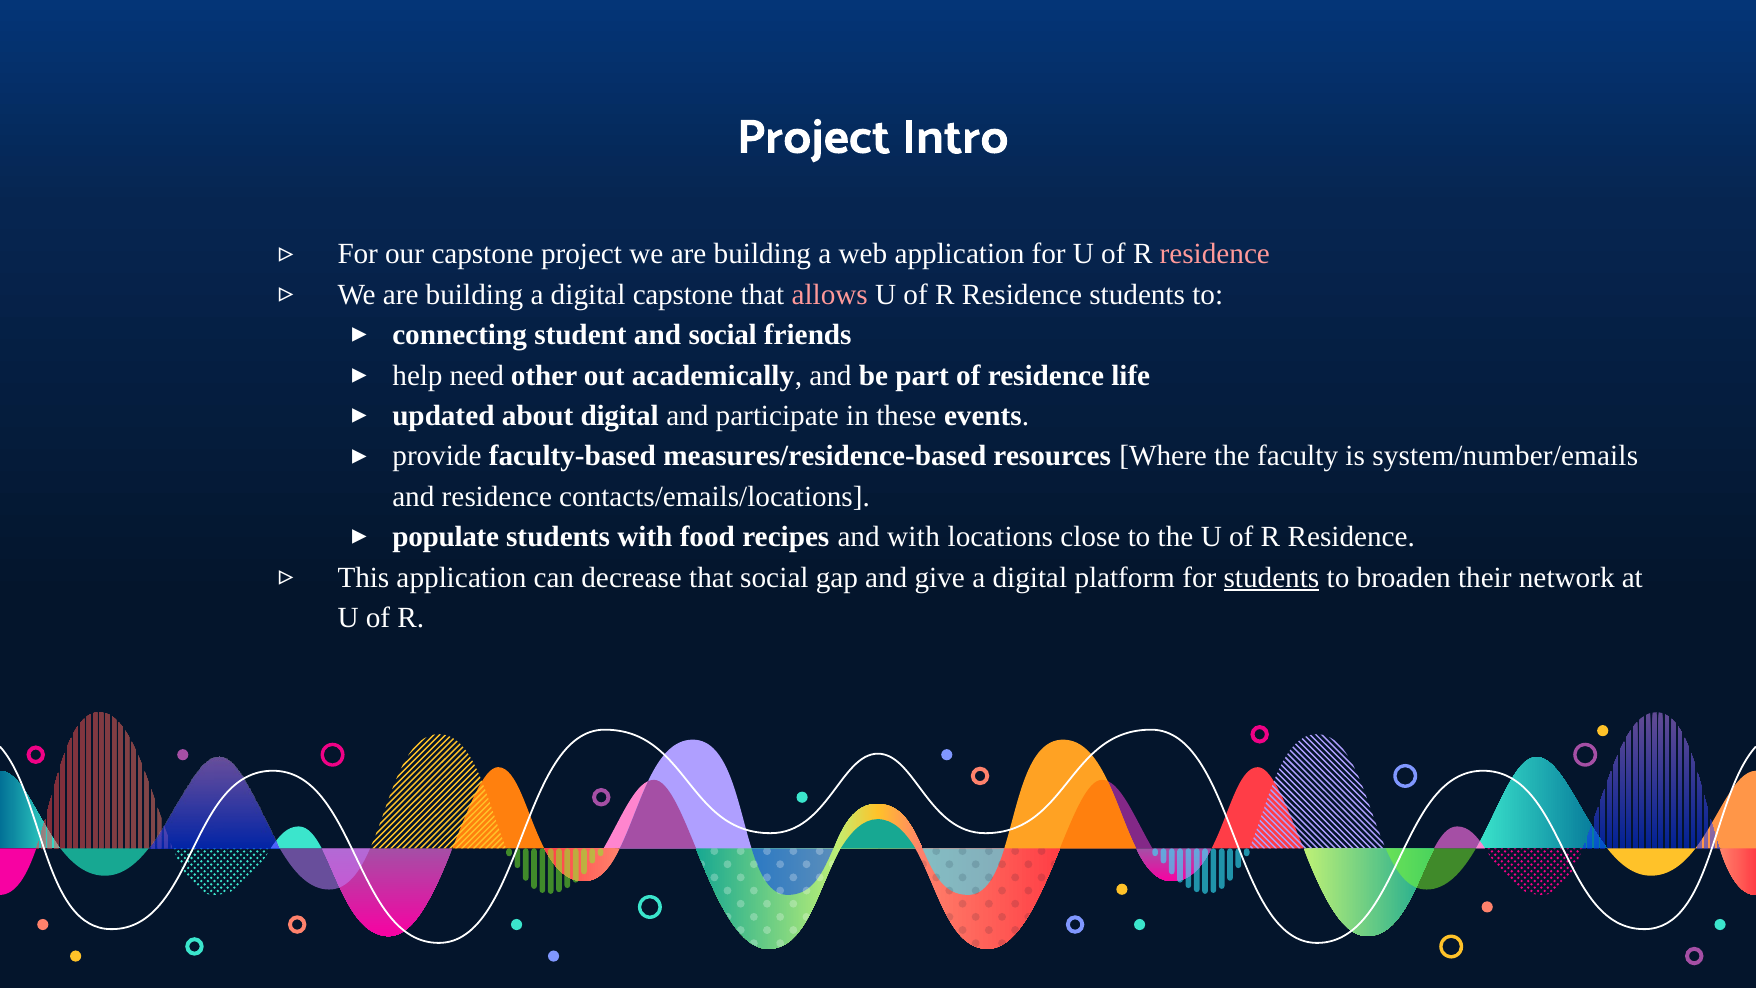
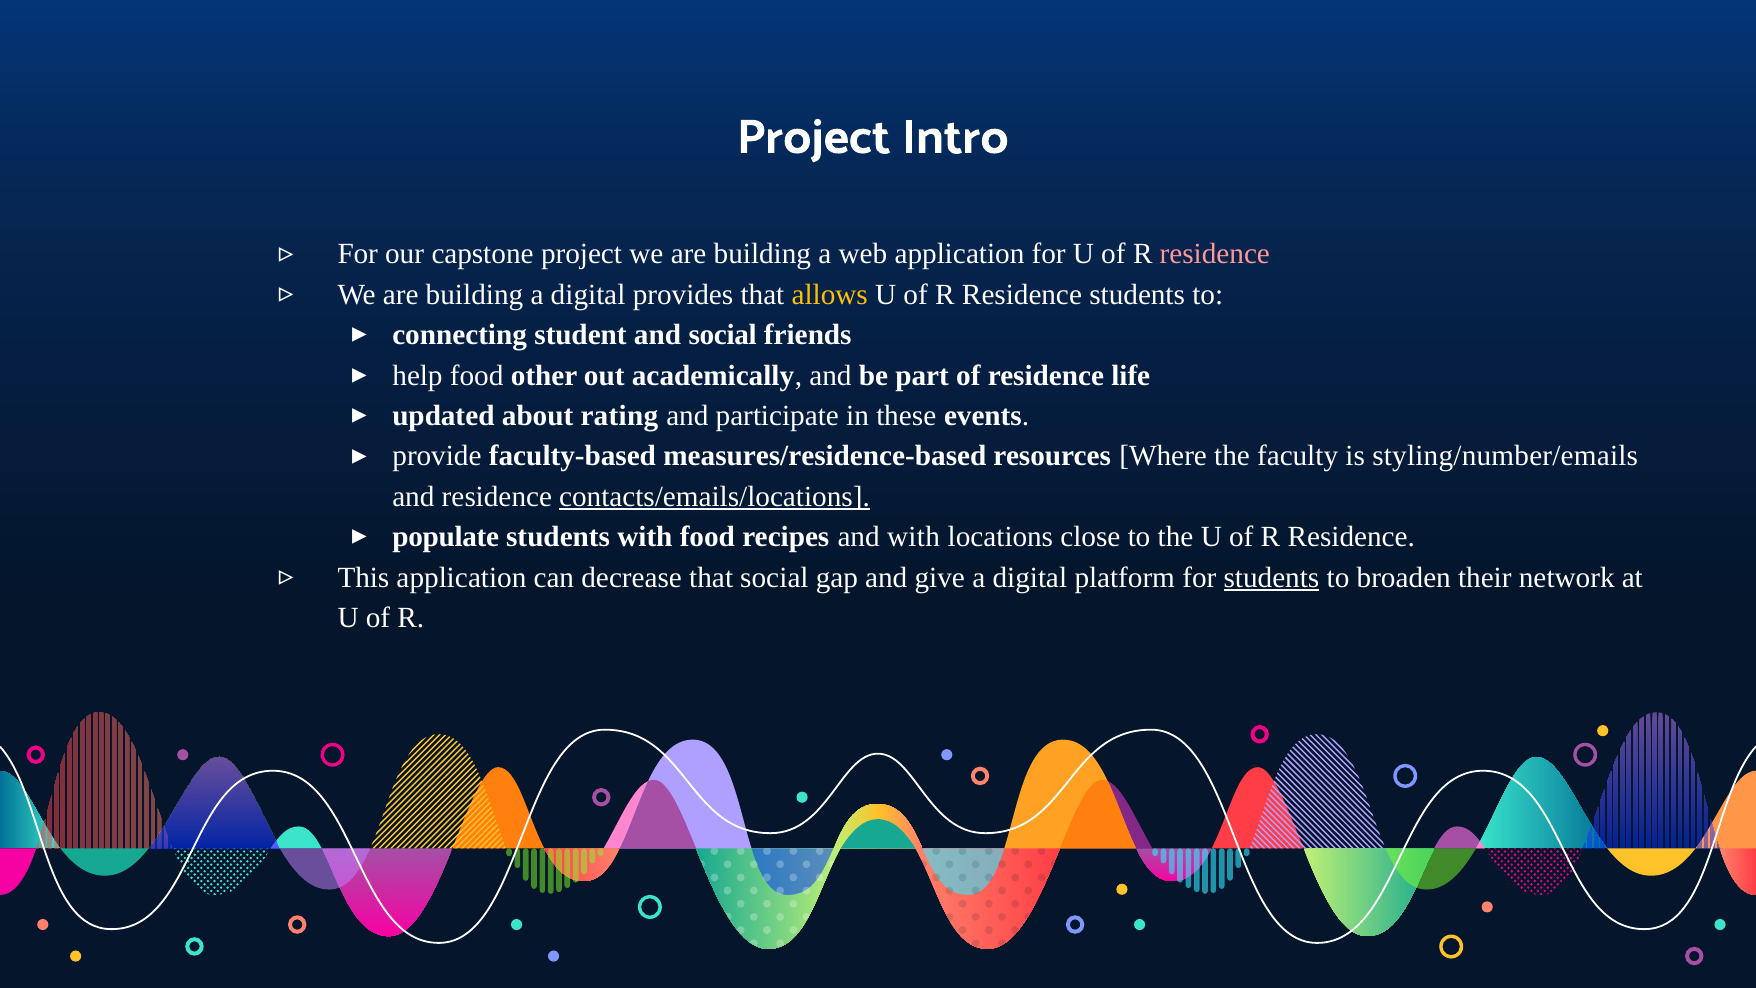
digital capstone: capstone -> provides
allows colour: pink -> yellow
help need: need -> food
about digital: digital -> rating
system/number/emails: system/number/emails -> styling/number/emails
contacts/emails/locations underline: none -> present
